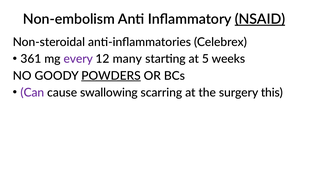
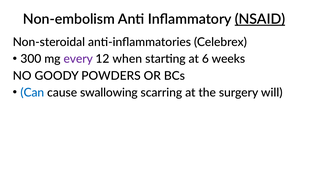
361: 361 -> 300
many: many -> when
5: 5 -> 6
POWDERS underline: present -> none
Can colour: purple -> blue
this: this -> will
